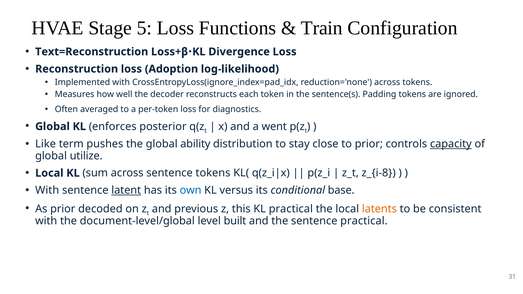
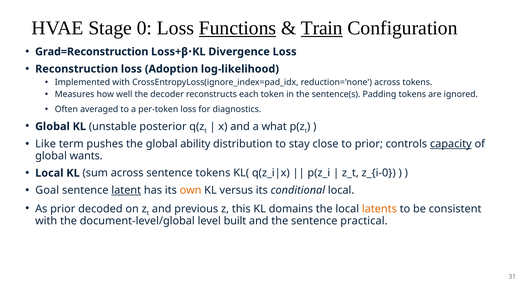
5: 5 -> 0
Functions underline: none -> present
Train underline: none -> present
Text=Reconstruction: Text=Reconstruction -> Grad=Reconstruction
enforces: enforces -> unstable
went: went -> what
utilize: utilize -> wants
z_{i-8: z_{i-8 -> z_{i-0
With at (47, 190): With -> Goal
own colour: blue -> orange
conditional base: base -> local
KL practical: practical -> domains
